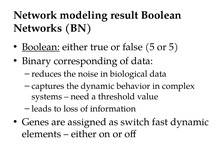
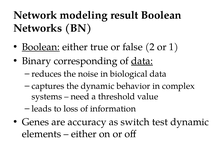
false 5: 5 -> 2
or 5: 5 -> 1
data at (142, 61) underline: none -> present
assigned: assigned -> accuracy
fast: fast -> test
